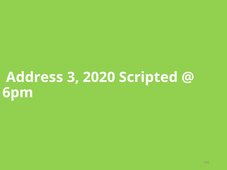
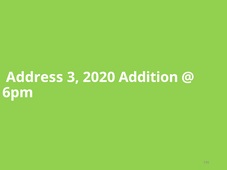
Scripted: Scripted -> Addition
